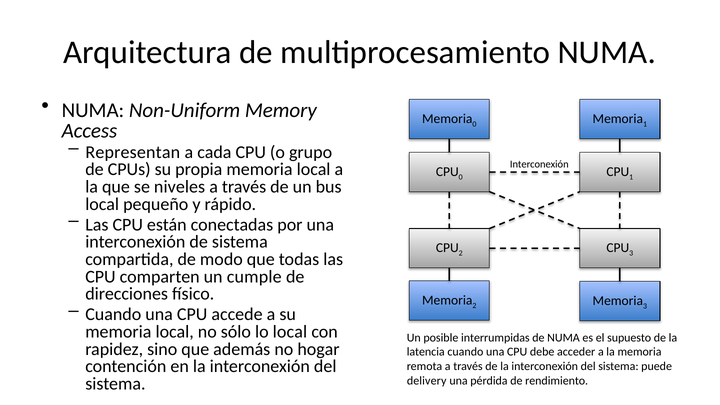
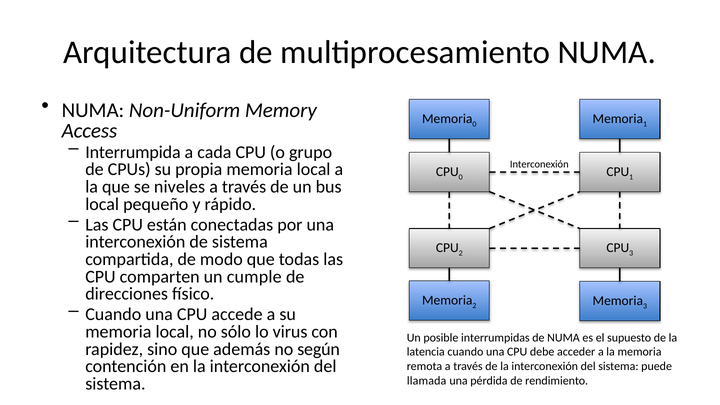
Representan: Representan -> Interrumpida
lo local: local -> virus
hogar: hogar -> según
delivery: delivery -> llamada
